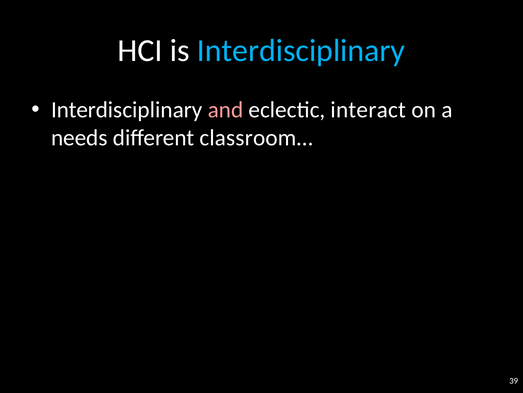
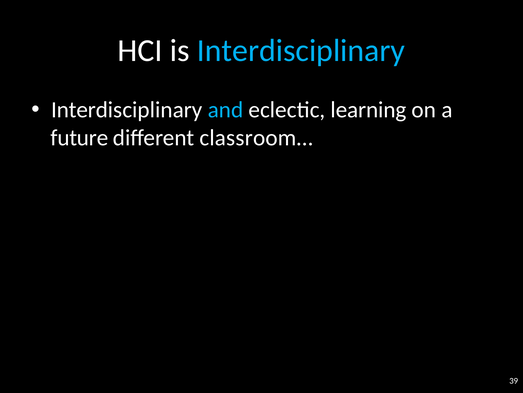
and colour: pink -> light blue
interact: interact -> learning
needs: needs -> future
